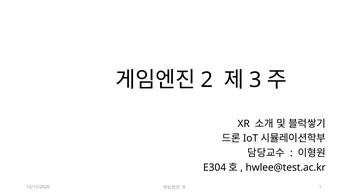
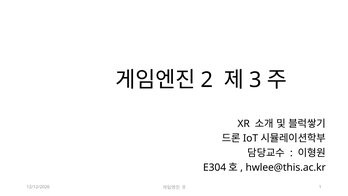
hwlee@test.ac.kr: hwlee@test.ac.kr -> hwlee@this.ac.kr
